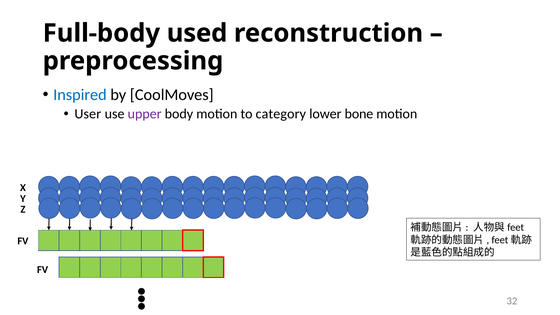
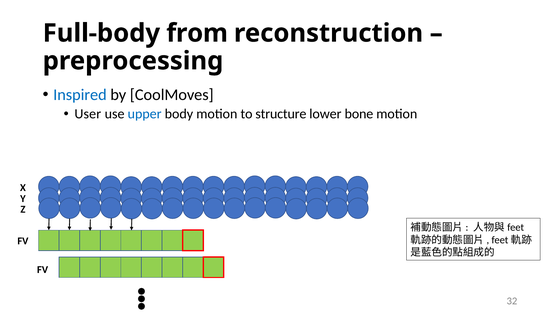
used: used -> from
upper colour: purple -> blue
category: category -> structure
